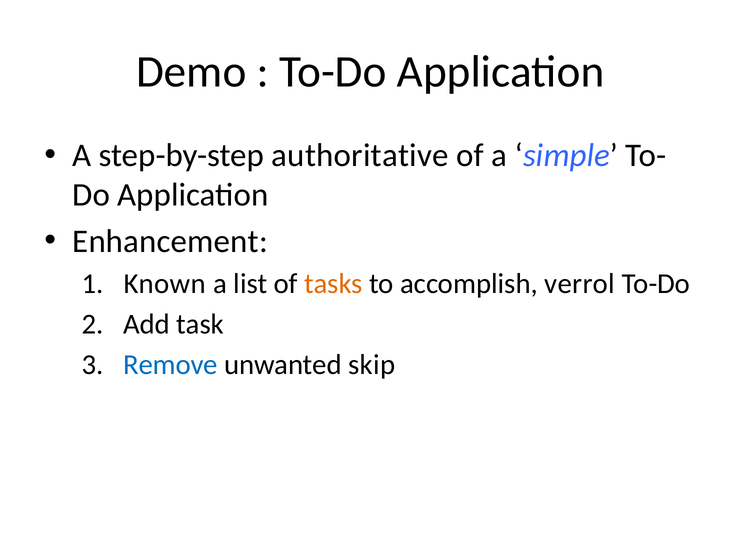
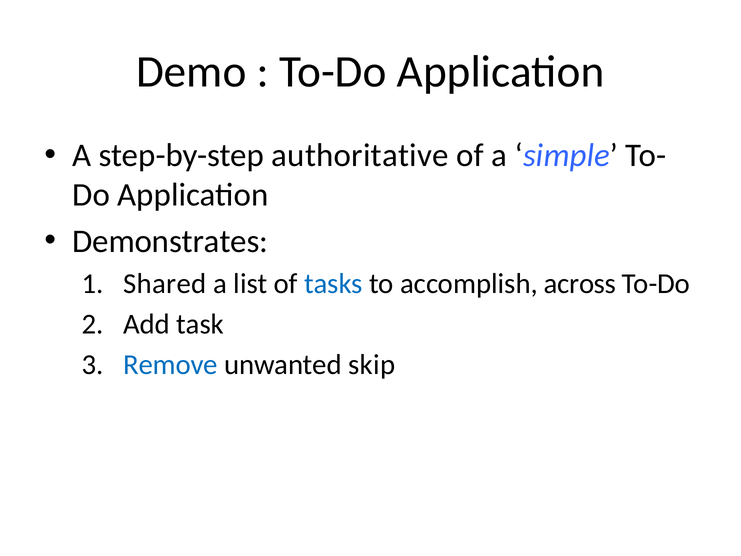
Enhancement: Enhancement -> Demonstrates
Known: Known -> Shared
tasks colour: orange -> blue
verrol: verrol -> across
